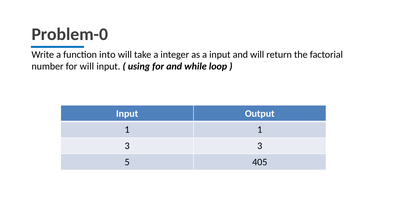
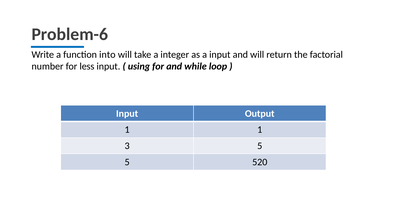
Problem-0: Problem-0 -> Problem-6
for will: will -> less
3 3: 3 -> 5
405: 405 -> 520
